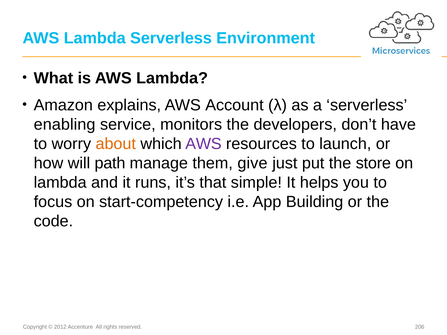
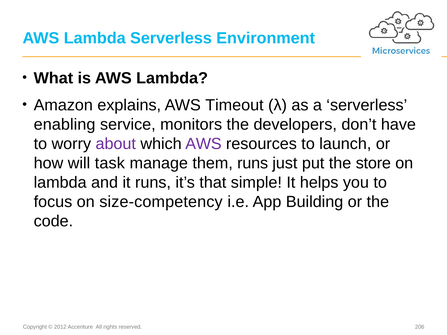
Account: Account -> Timeout
about colour: orange -> purple
path: path -> task
them give: give -> runs
start-competency: start-competency -> size-competency
